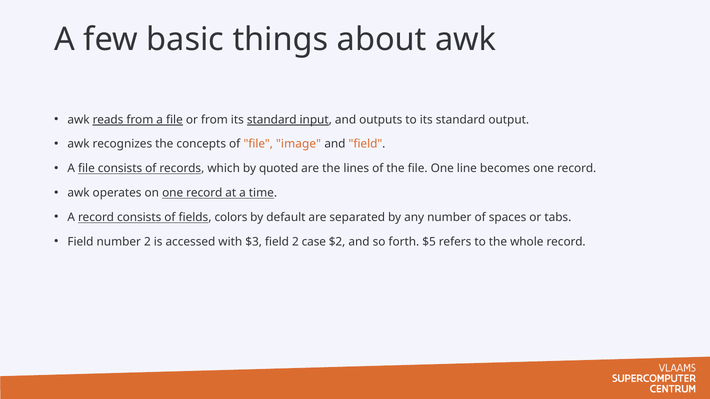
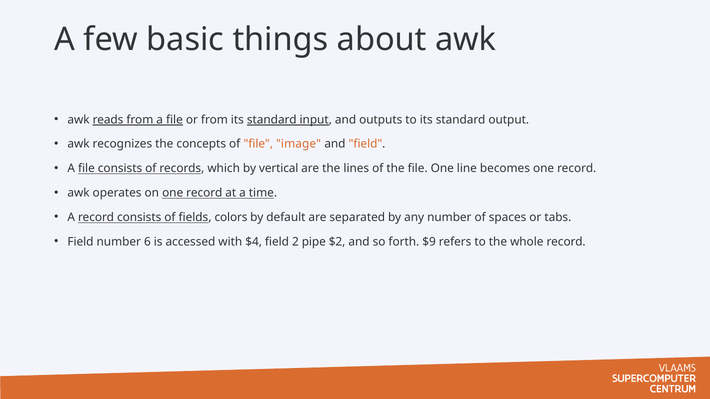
quoted: quoted -> vertical
number 2: 2 -> 6
$3: $3 -> $4
case: case -> pipe
$5: $5 -> $9
